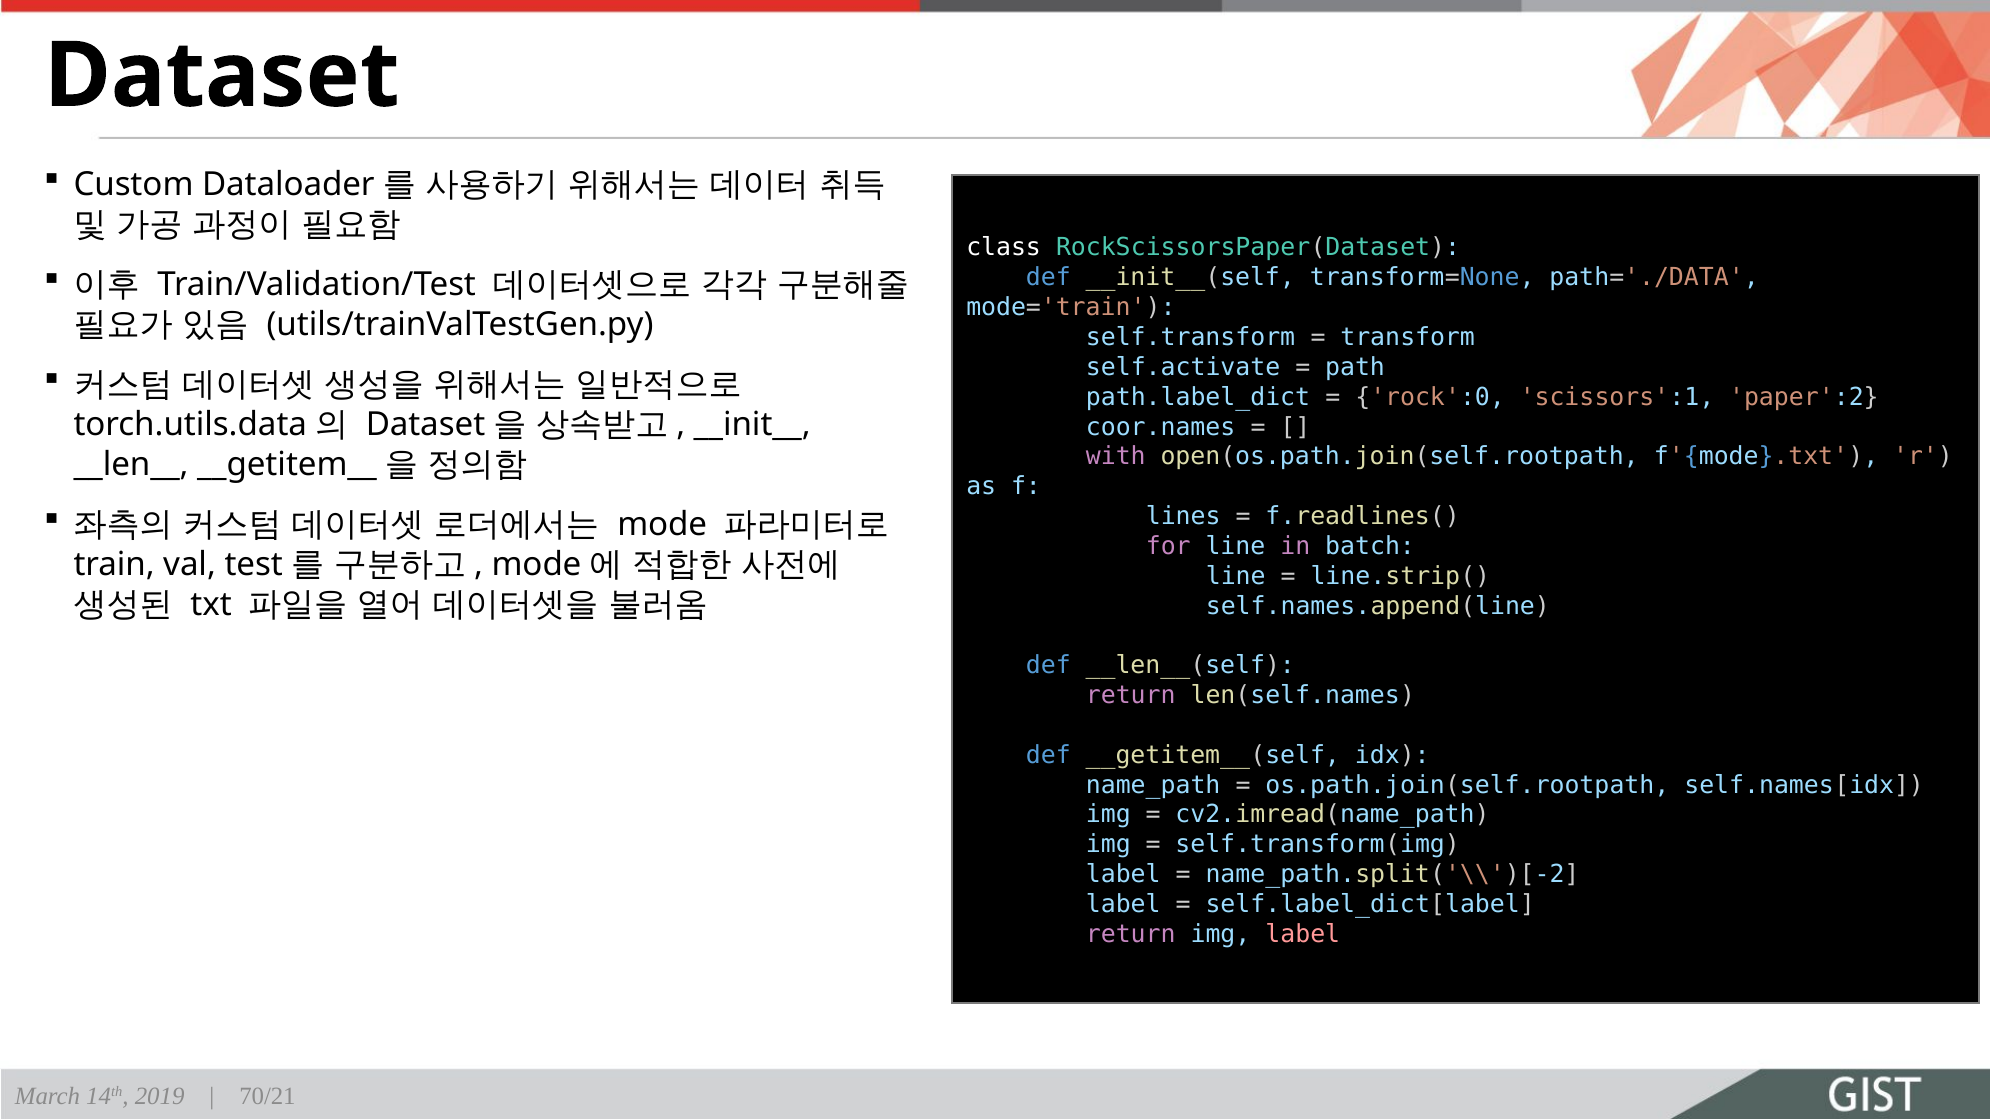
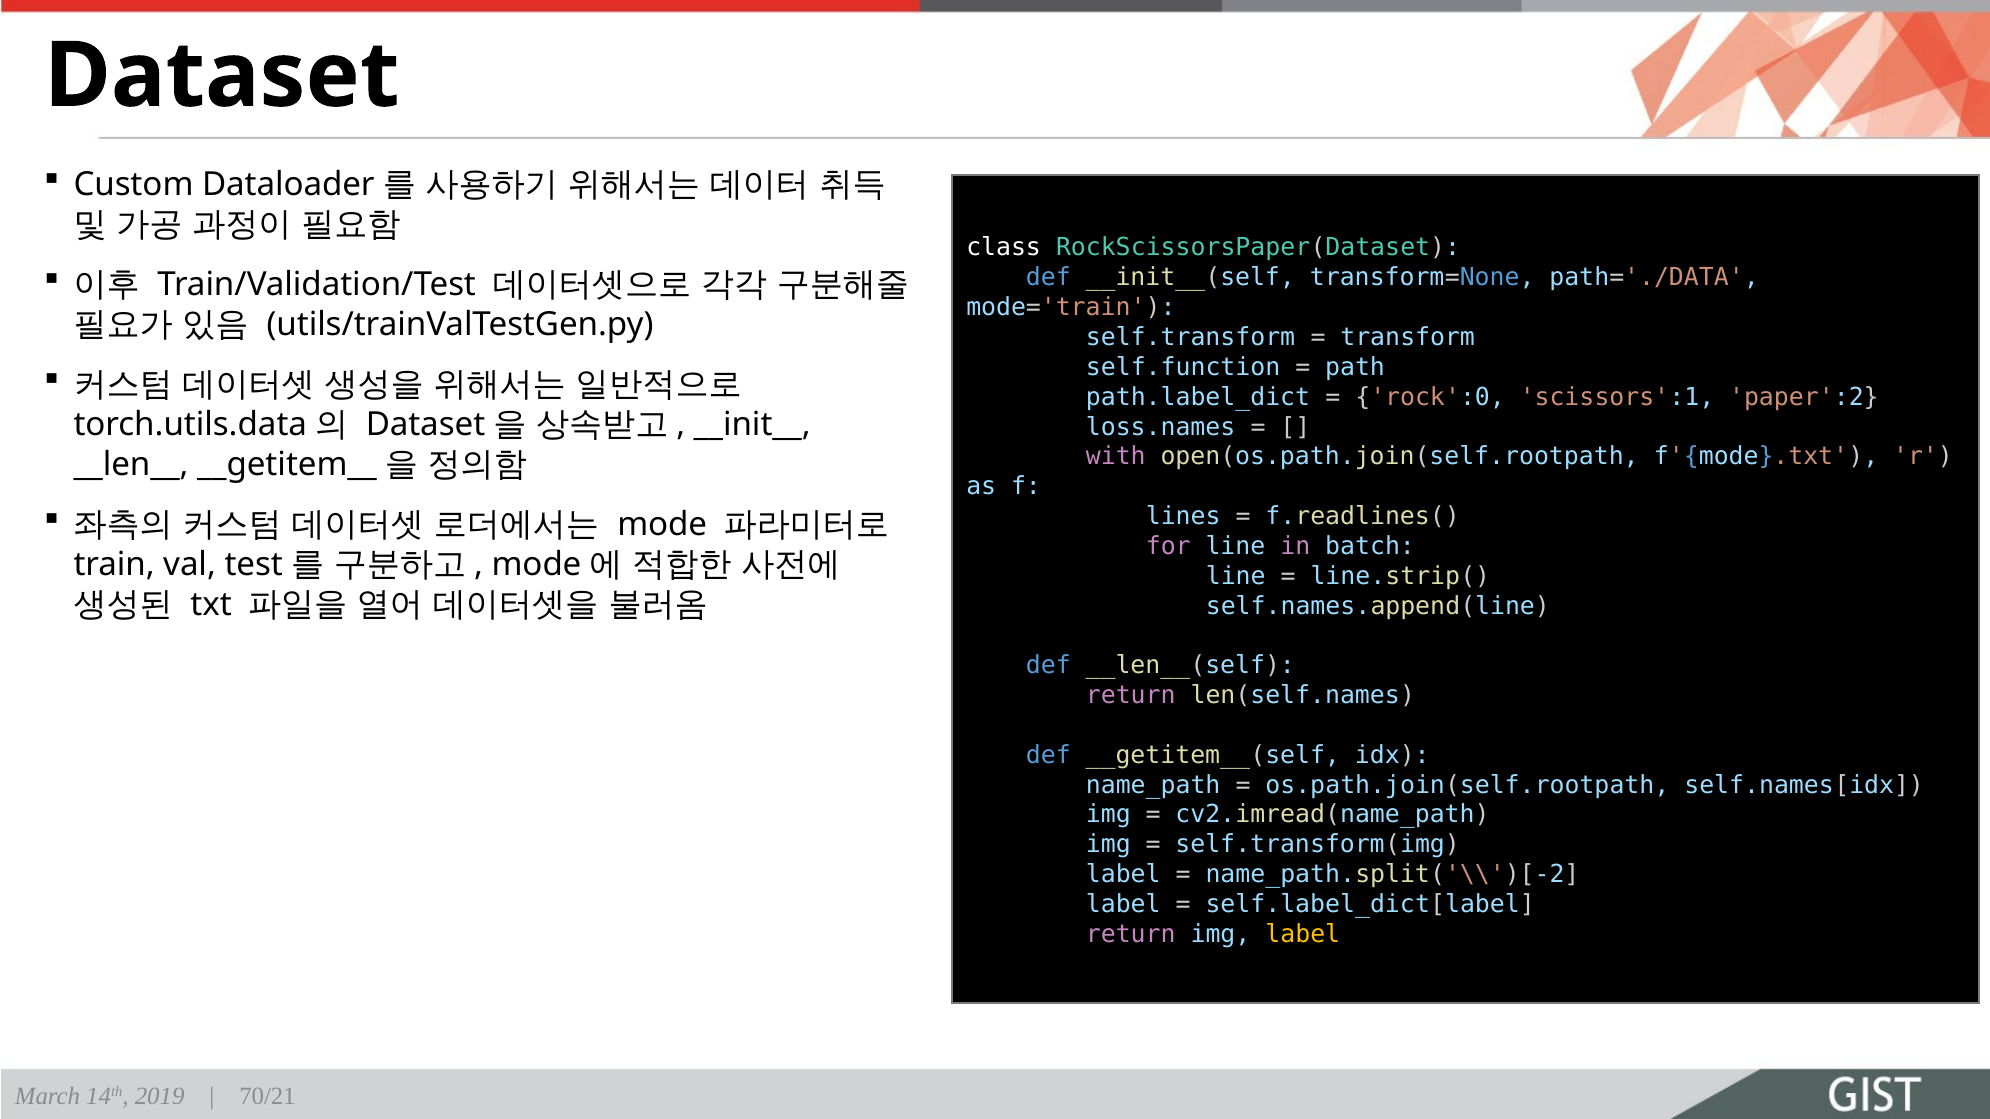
self.activate: self.activate -> self.function
coor.names: coor.names -> loss.names
label at (1303, 934) colour: pink -> yellow
